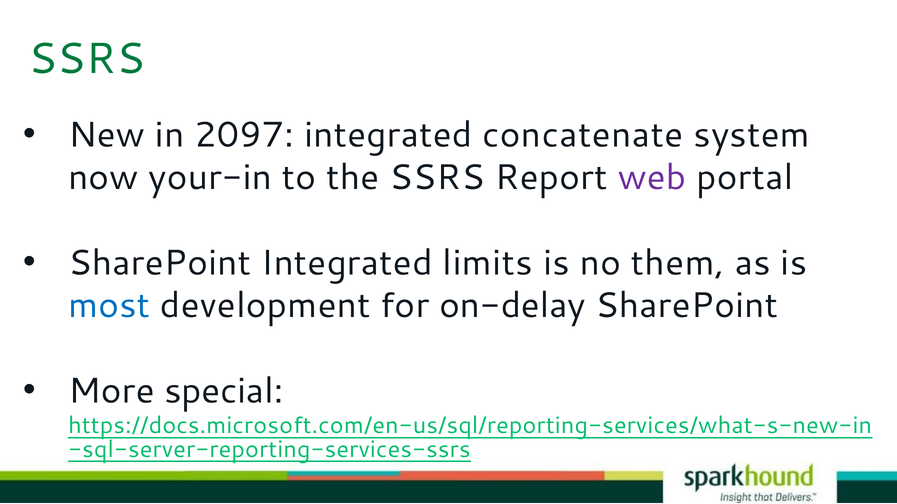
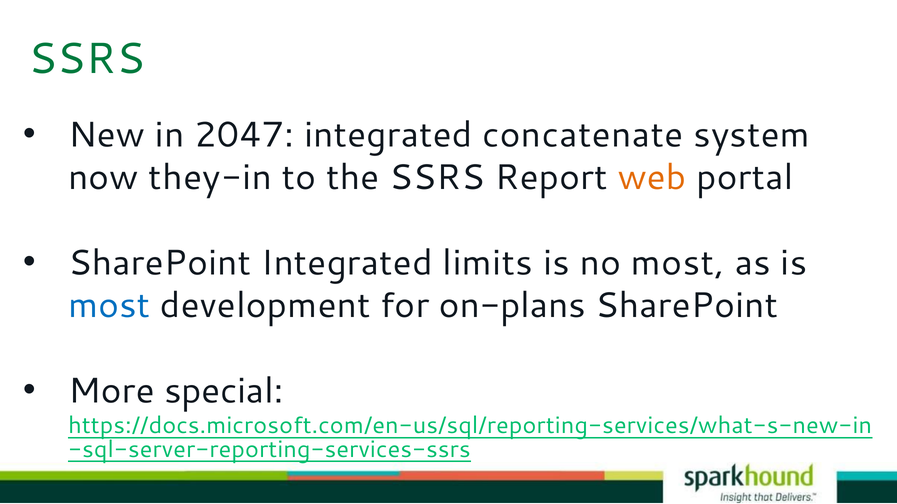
2097: 2097 -> 2047
your-in: your-in -> they-in
web colour: purple -> orange
no them: them -> most
on-delay: on-delay -> on-plans
